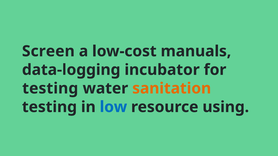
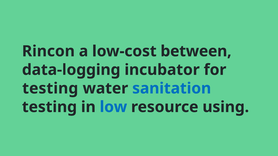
Screen: Screen -> Rincon
manuals: manuals -> between
sanitation colour: orange -> blue
